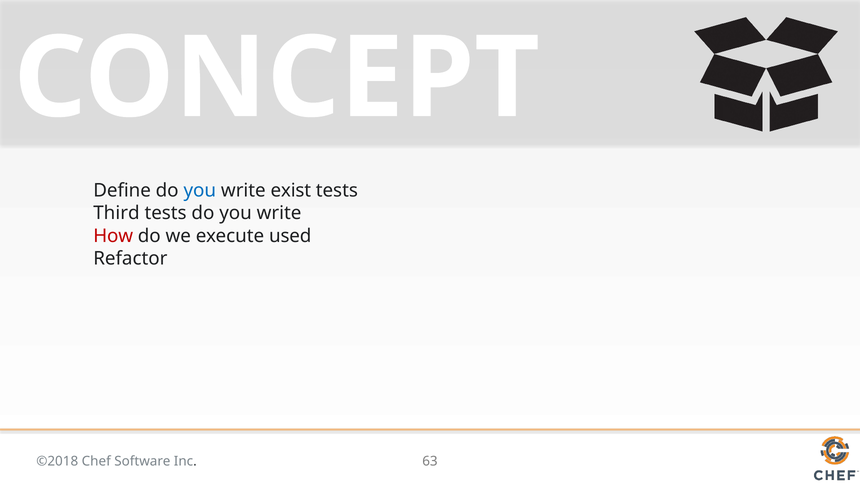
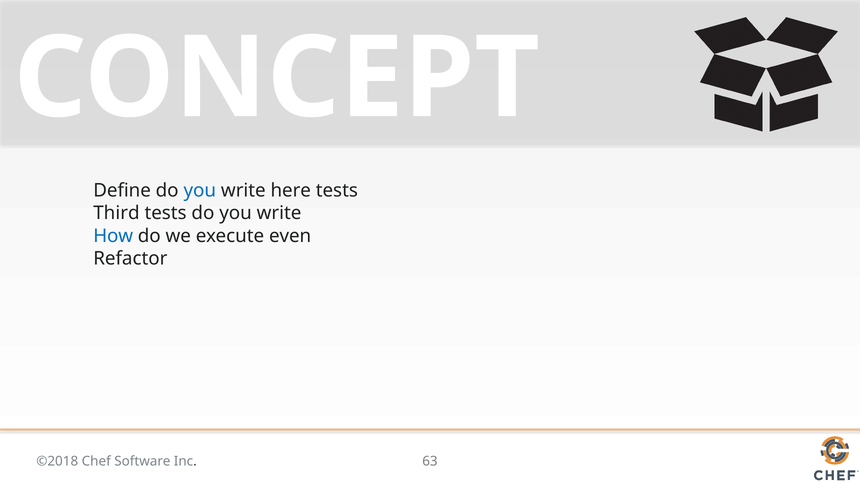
exist: exist -> here
How colour: red -> blue
used: used -> even
